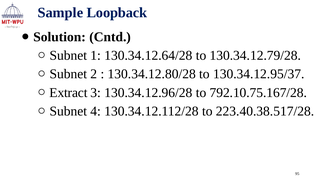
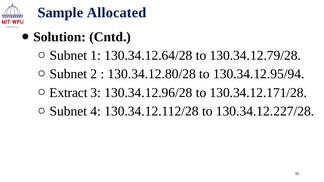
Loopback: Loopback -> Allocated
130.34.12.95/37: 130.34.12.95/37 -> 130.34.12.95/94
792.10.75.167/28: 792.10.75.167/28 -> 130.34.12.171/28
223.40.38.517/28: 223.40.38.517/28 -> 130.34.12.227/28
